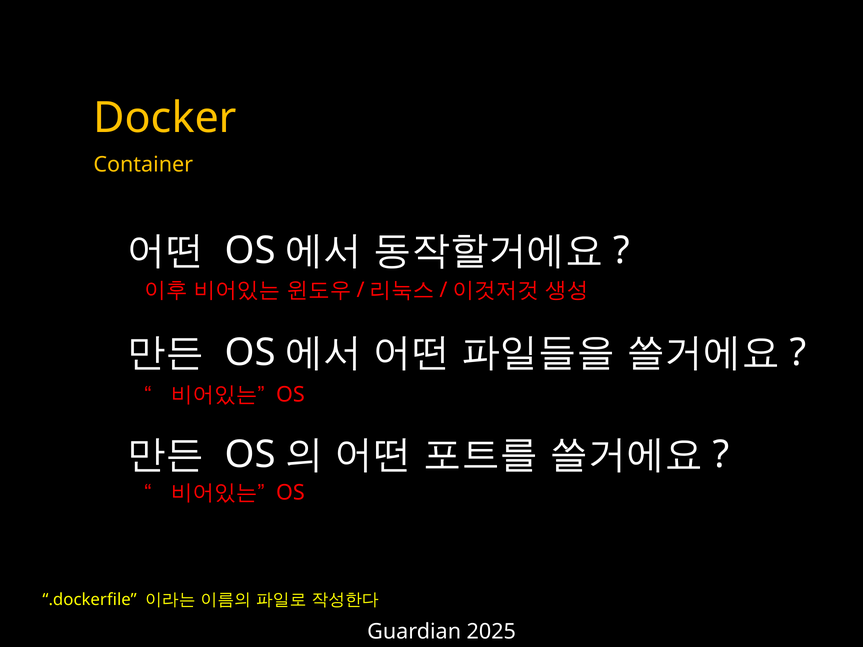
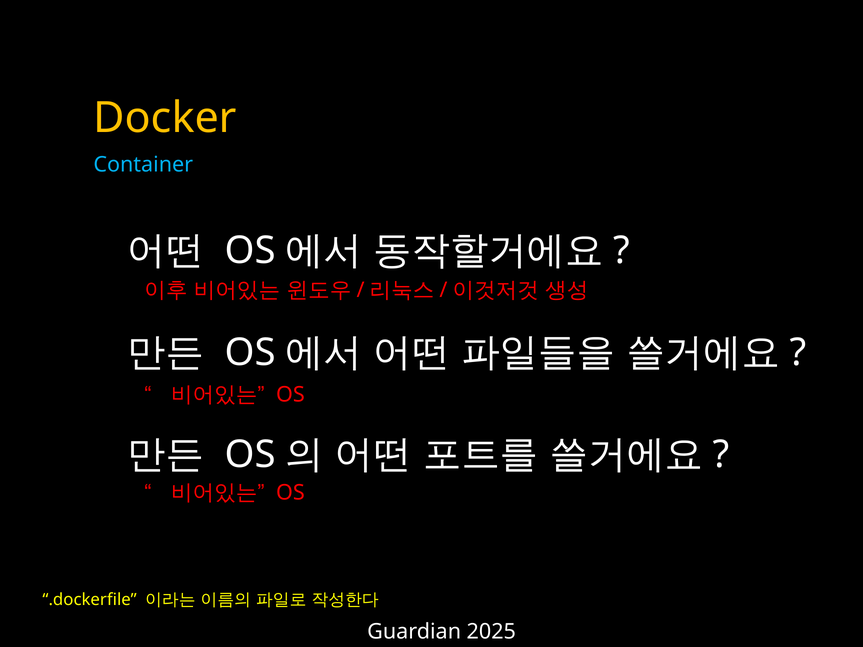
Container colour: yellow -> light blue
